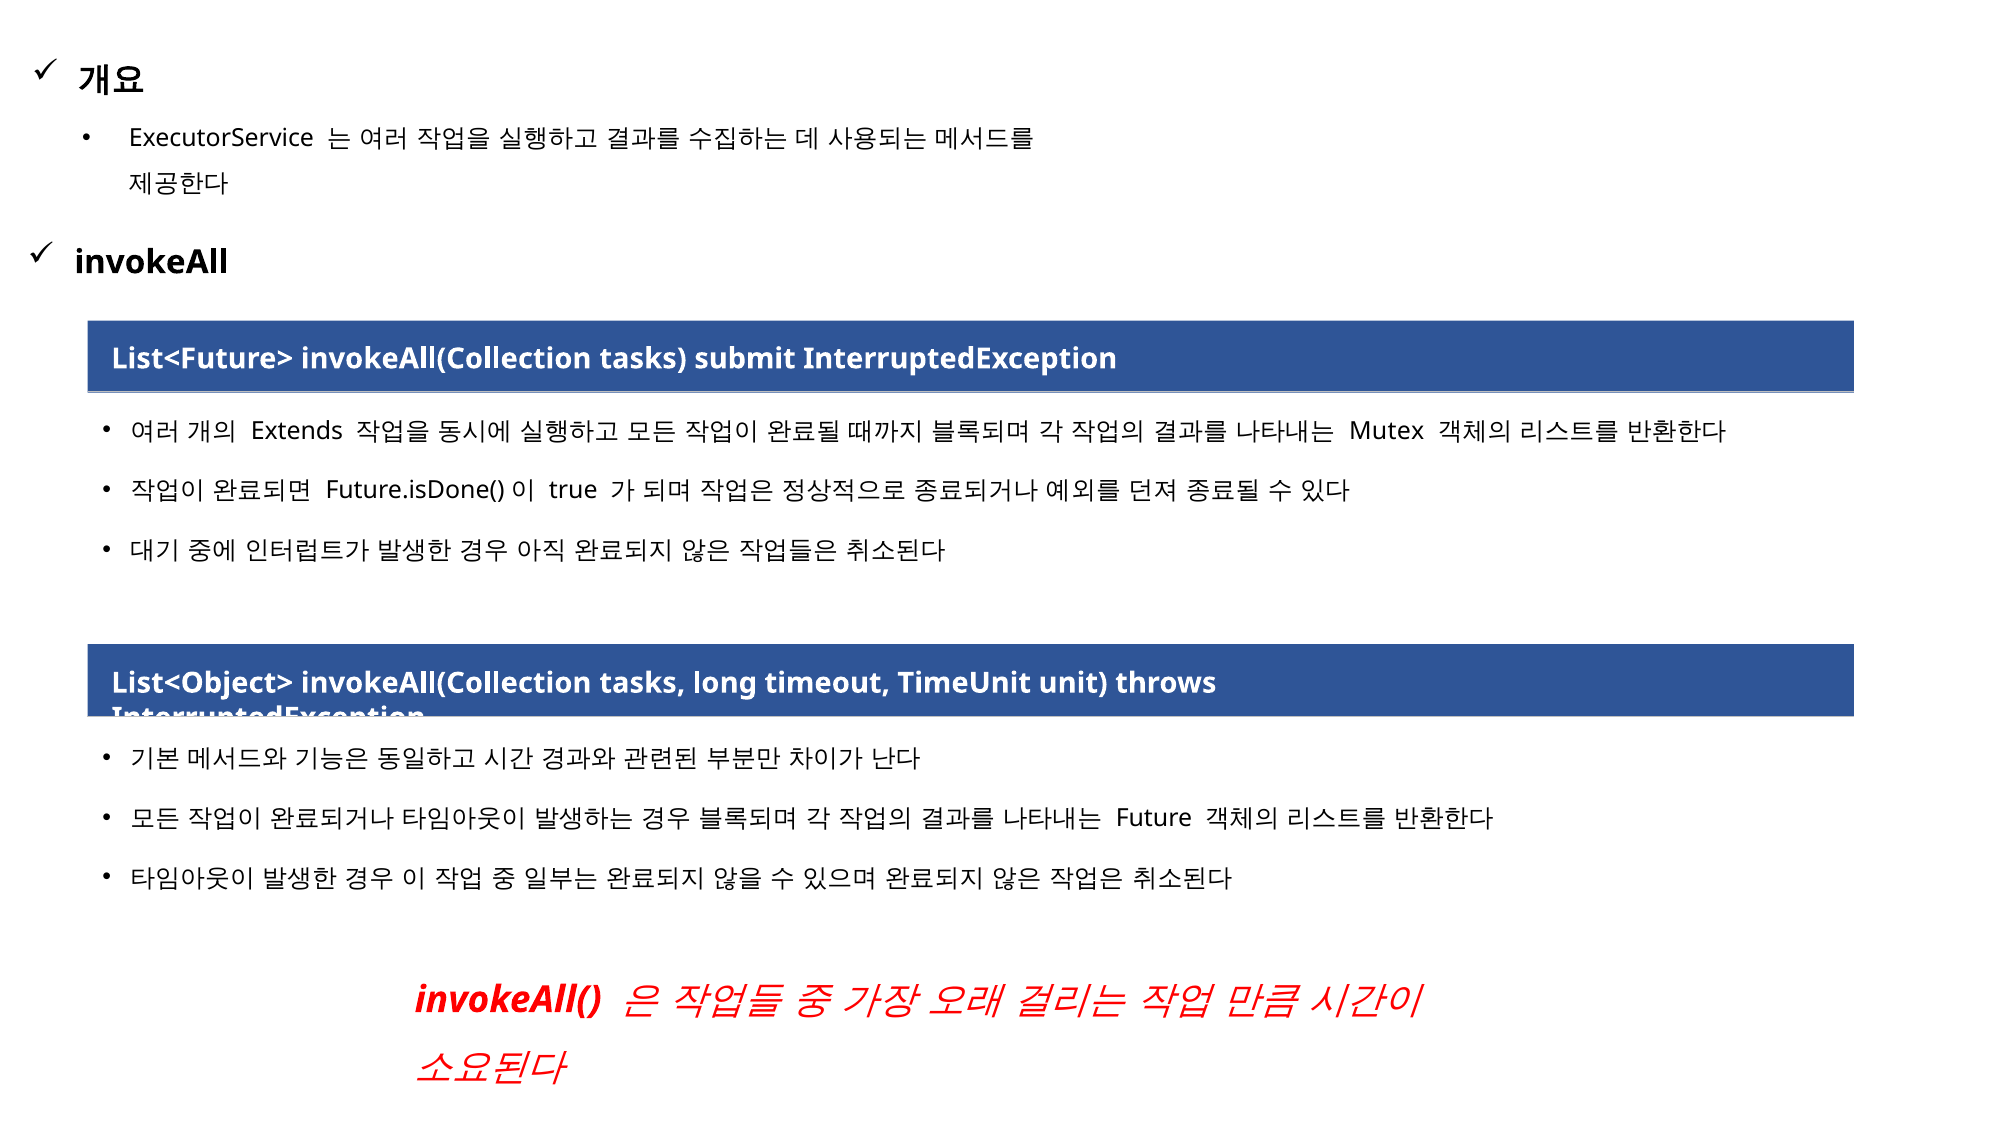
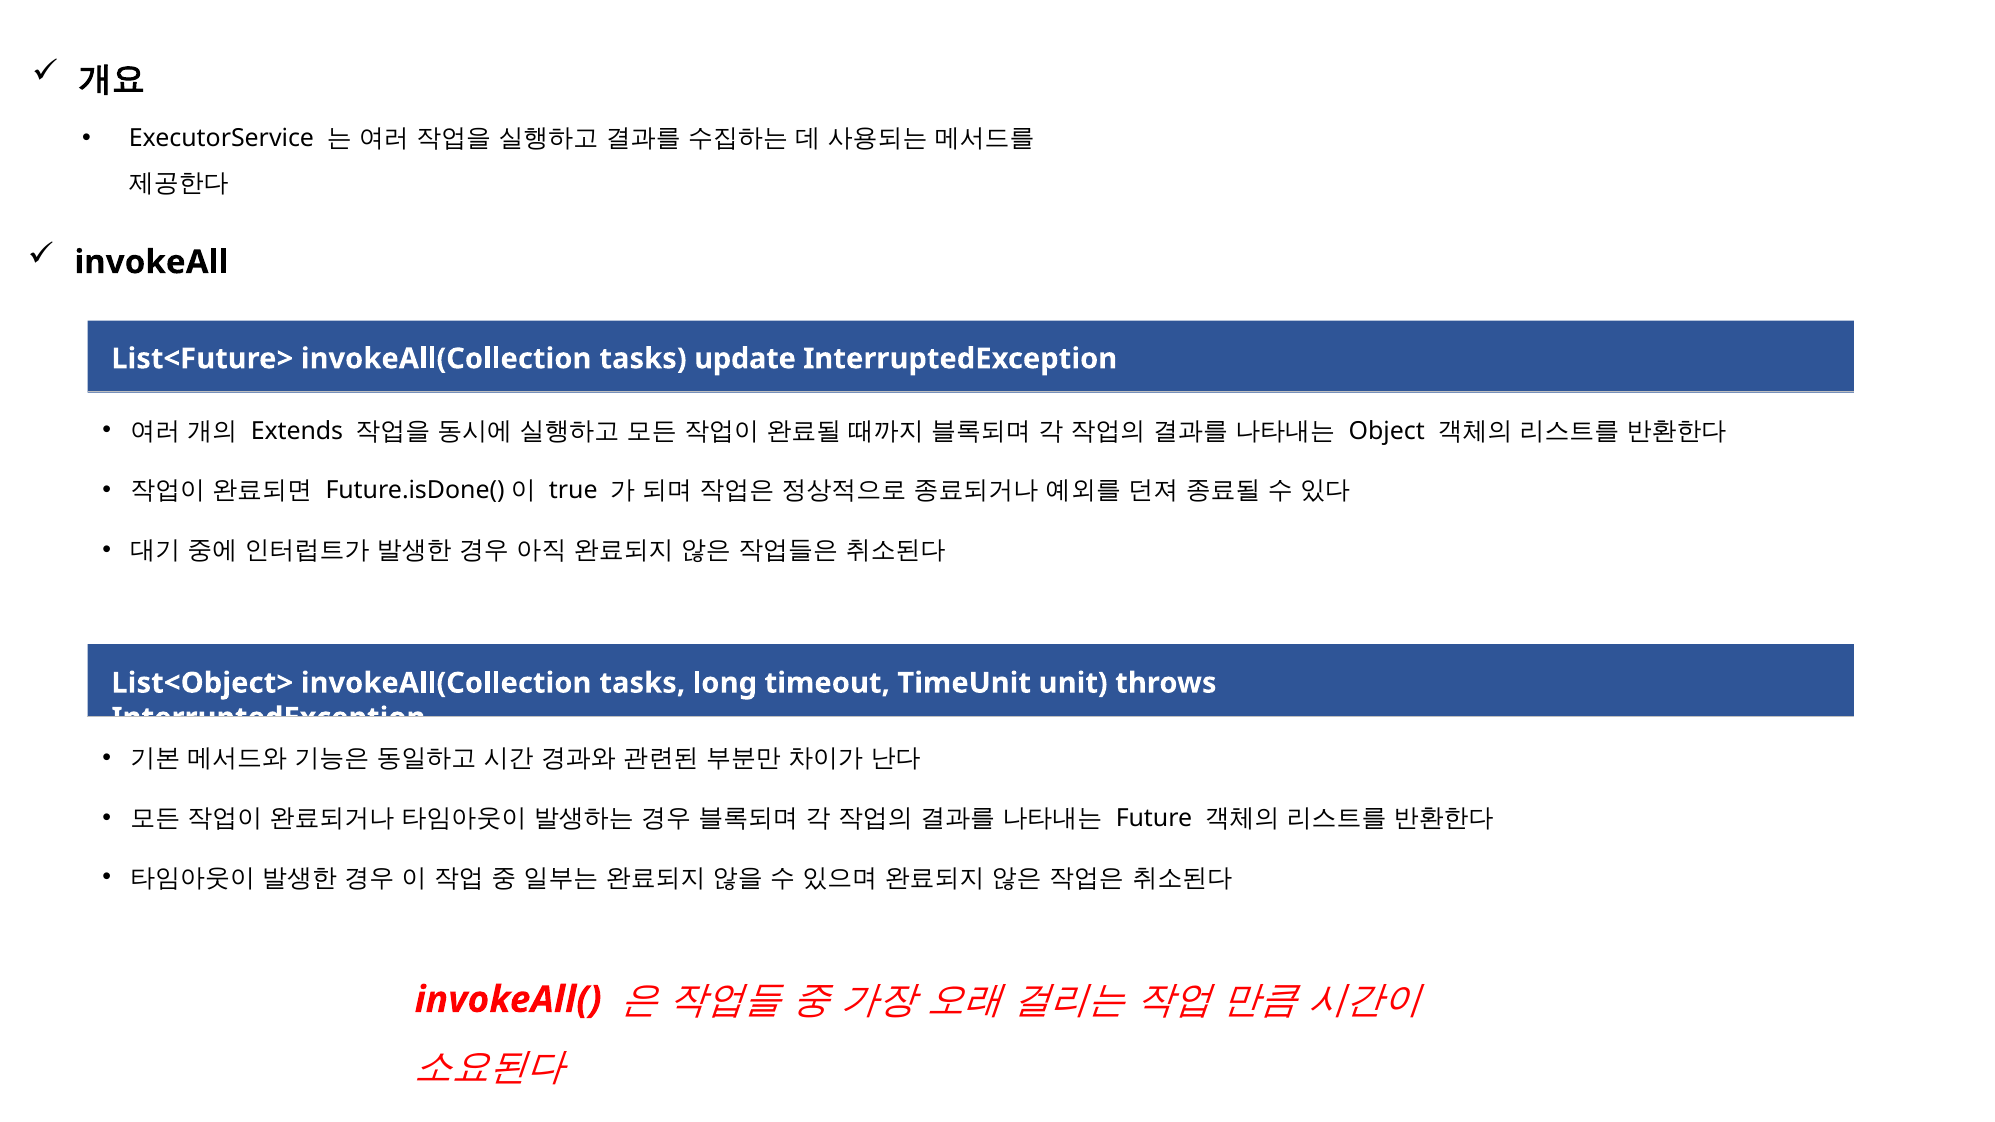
submit: submit -> update
Mutex: Mutex -> Object
